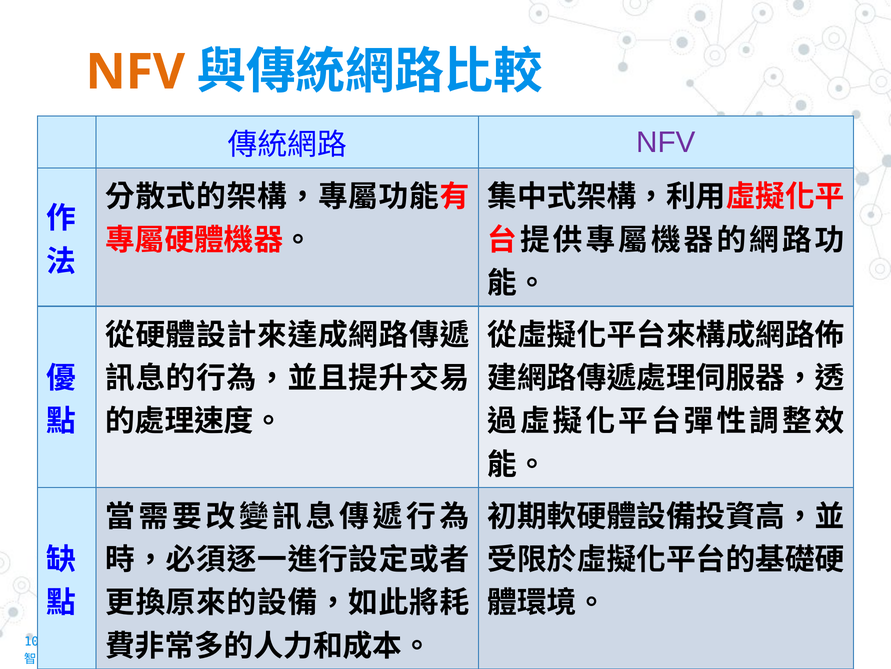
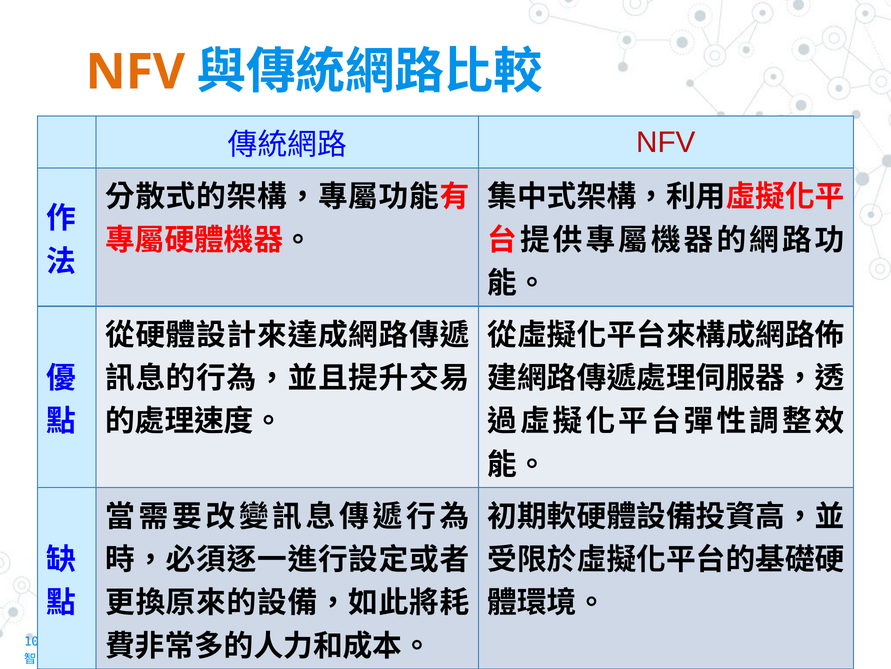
NFV at (666, 142) colour: purple -> red
